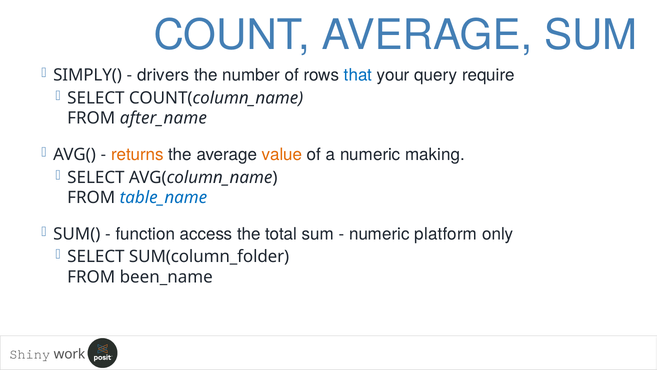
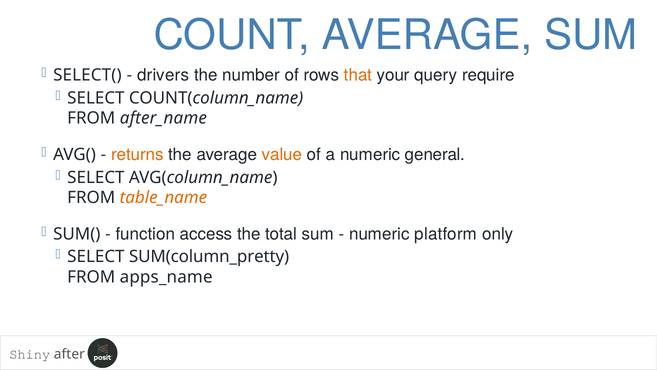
SIMPLY(: SIMPLY( -> SELECT(
that colour: blue -> orange
making: making -> general
table_name colour: blue -> orange
SUM(column_folder: SUM(column_folder -> SUM(column_pretty
been_name: been_name -> apps_name
work: work -> after
